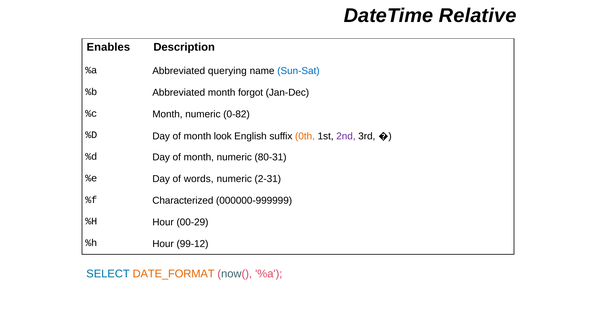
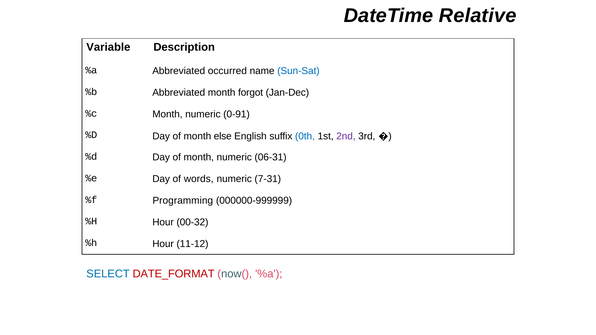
Enables: Enables -> Variable
querying: querying -> occurred
0-82: 0-82 -> 0-91
look: look -> else
0th colour: orange -> blue
80-31: 80-31 -> 06-31
2-31: 2-31 -> 7-31
Characterized: Characterized -> Programming
00-29: 00-29 -> 00-32
99-12: 99-12 -> 11-12
DATE_FORMAT colour: orange -> red
